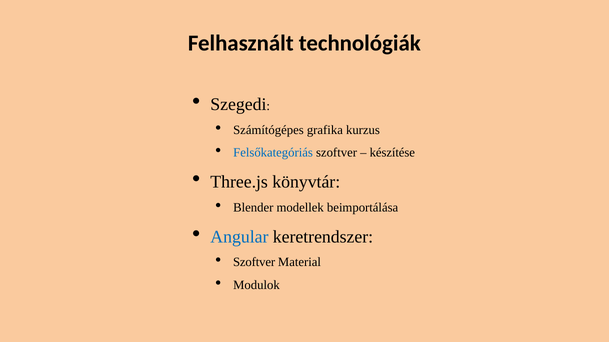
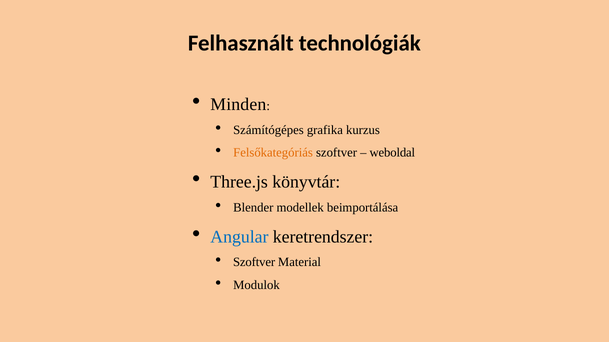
Szegedi: Szegedi -> Minden
Felsőkategóriás colour: blue -> orange
készítése: készítése -> weboldal
